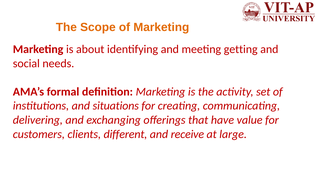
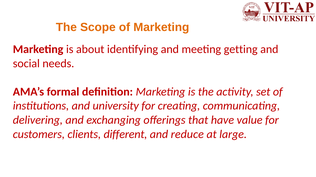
situations: situations -> university
receive: receive -> reduce
